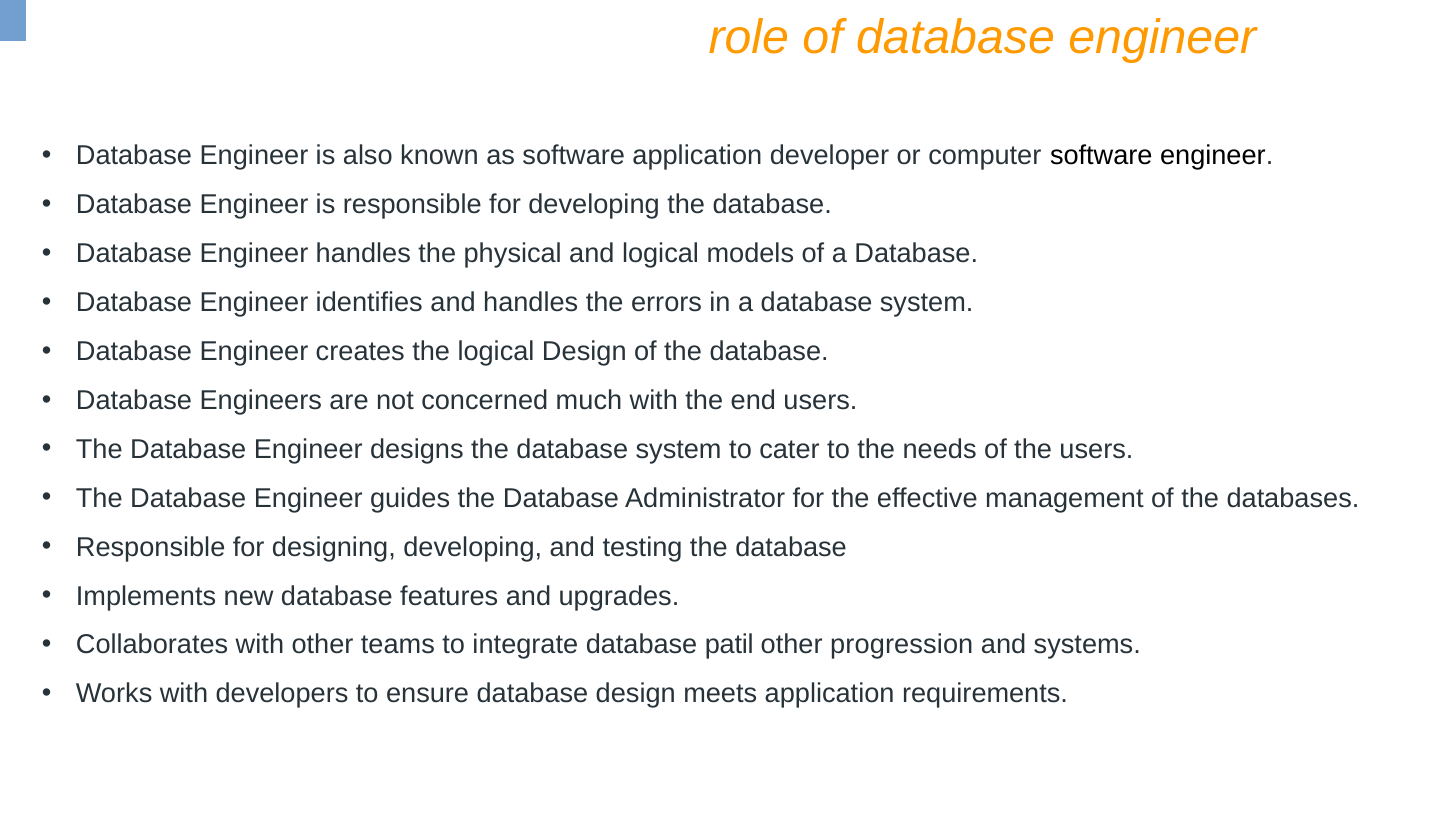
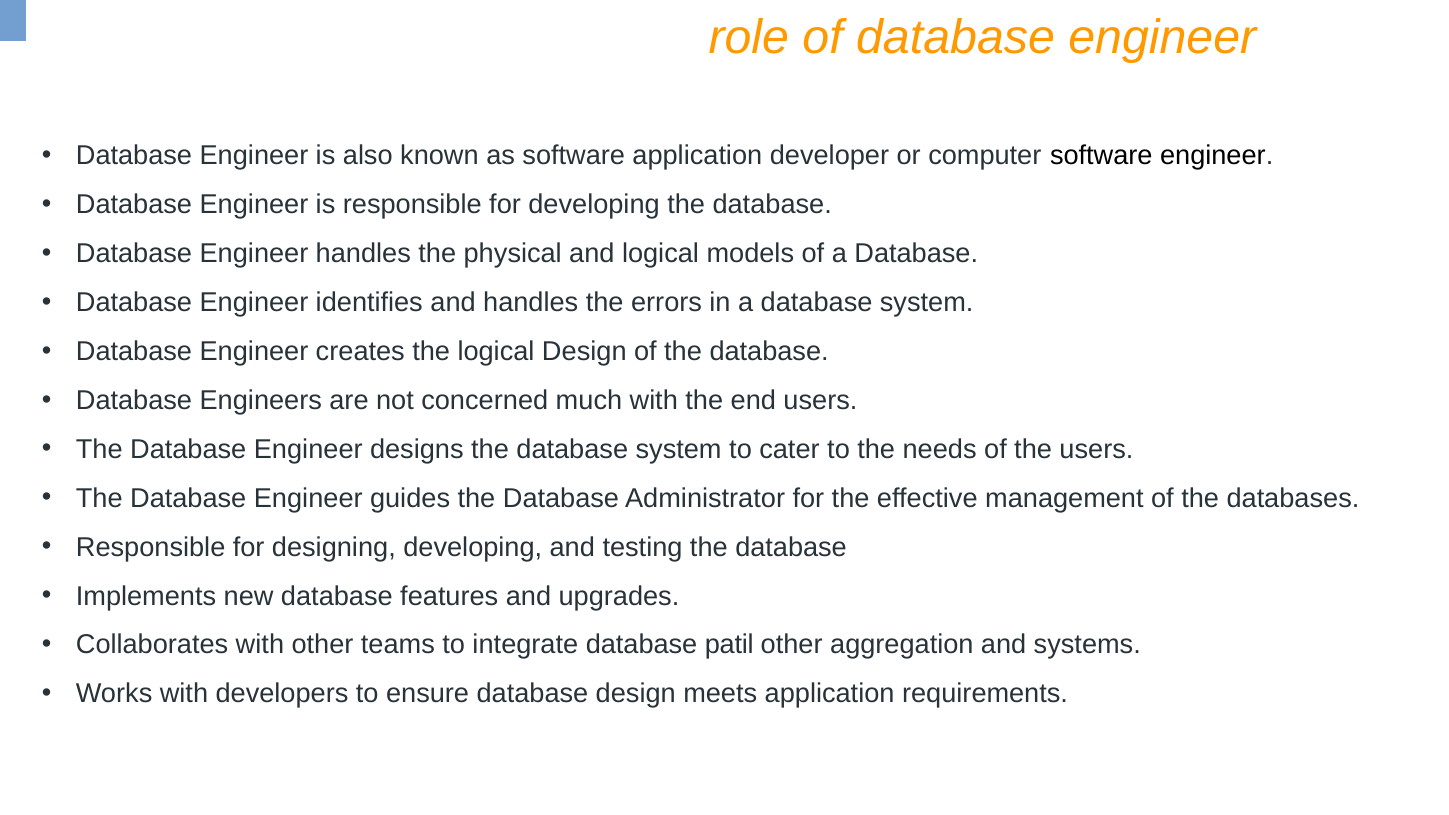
progression: progression -> aggregation
